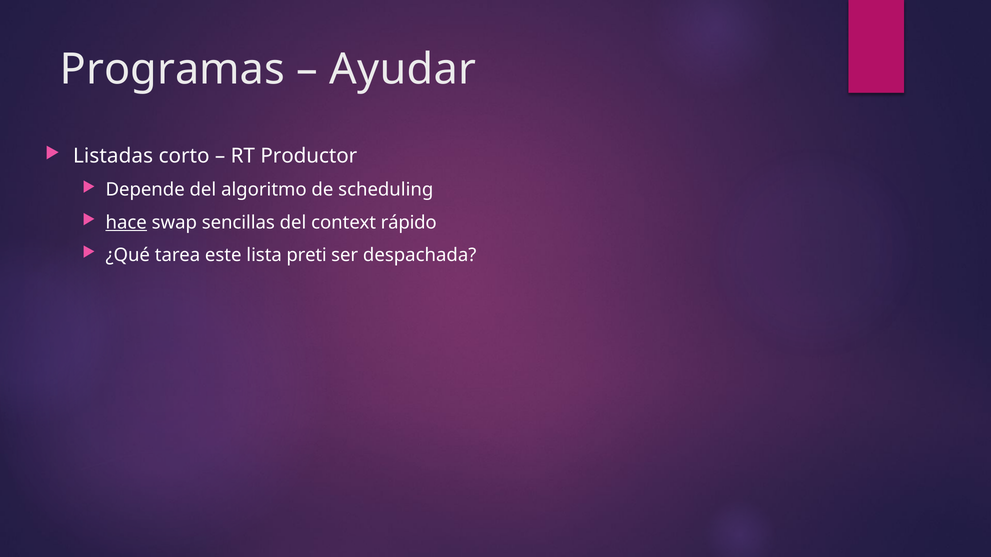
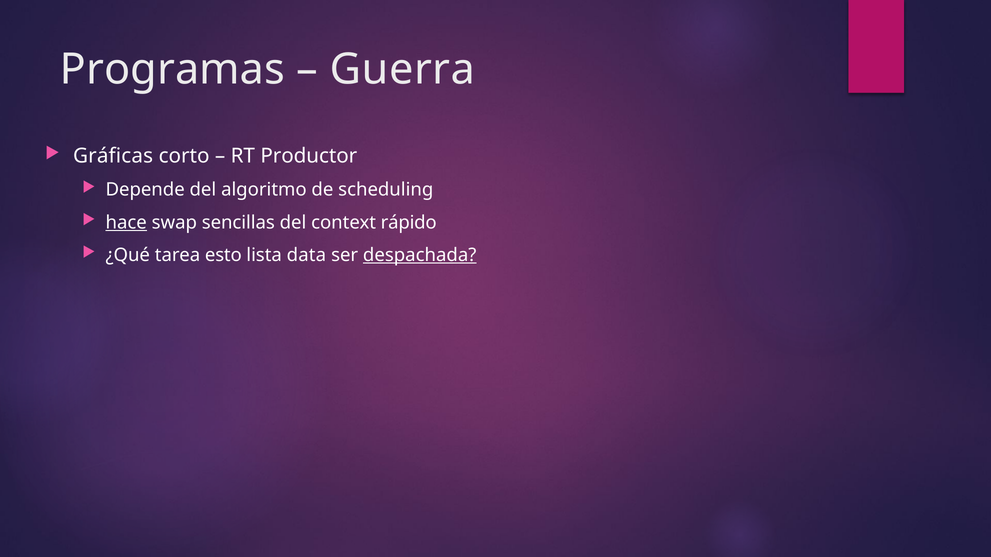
Ayudar: Ayudar -> Guerra
Listadas: Listadas -> Gráficas
este: este -> esto
preti: preti -> data
despachada underline: none -> present
